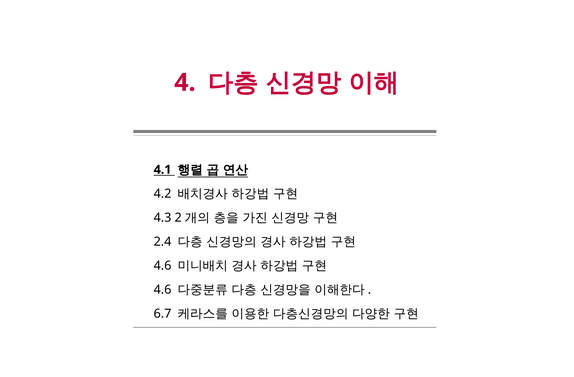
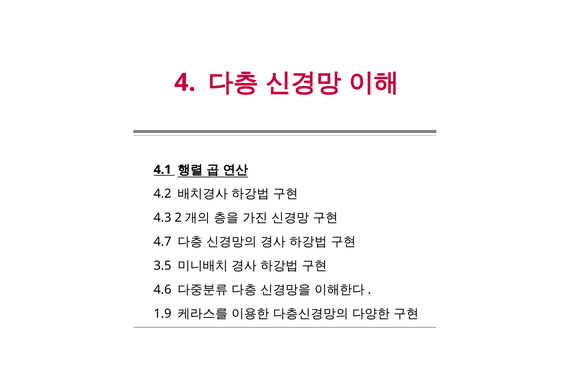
2.4: 2.4 -> 4.7
4.6 at (163, 266): 4.6 -> 3.5
6.7: 6.7 -> 1.9
